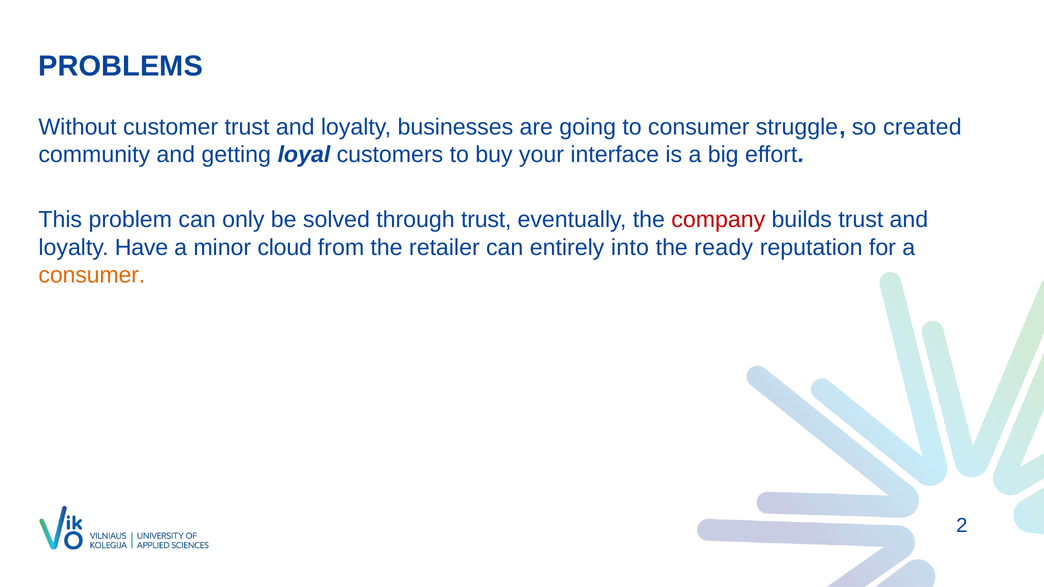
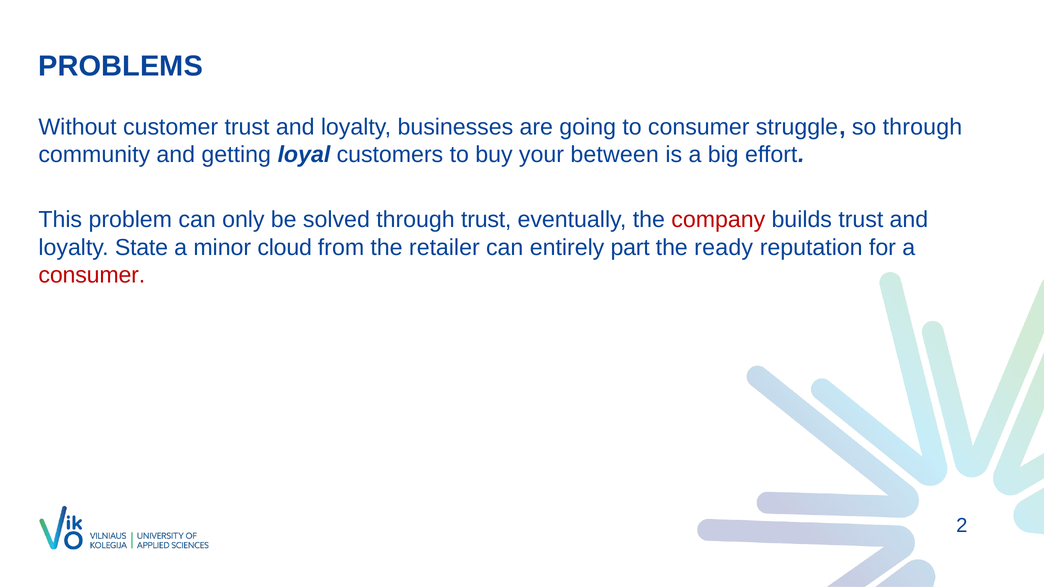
so created: created -> through
interface: interface -> between
Have: Have -> State
into: into -> part
consumer at (92, 275) colour: orange -> red
